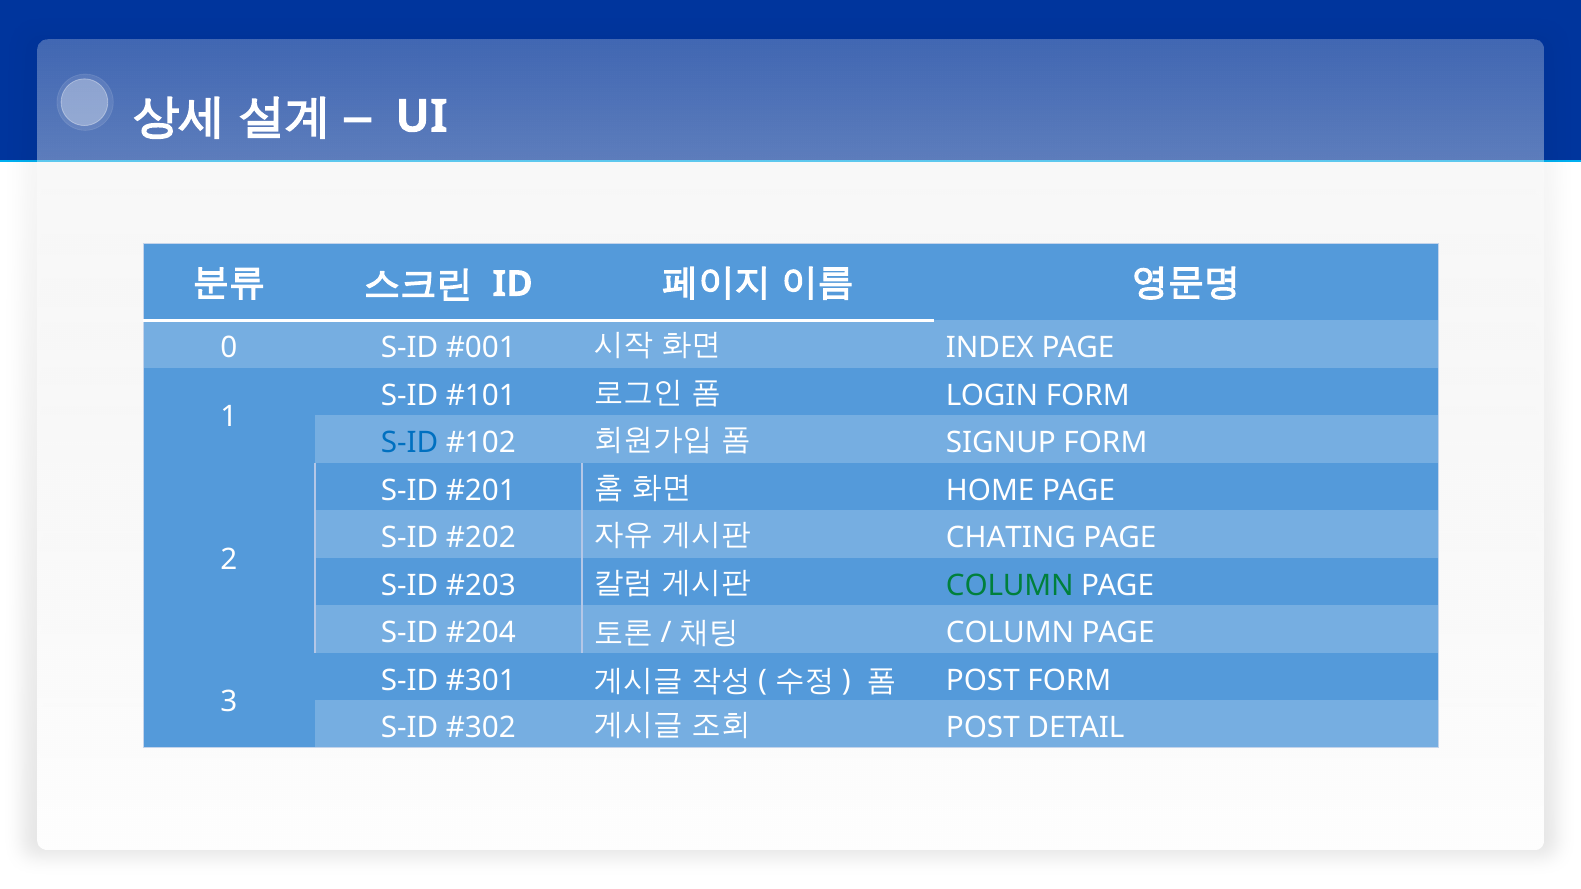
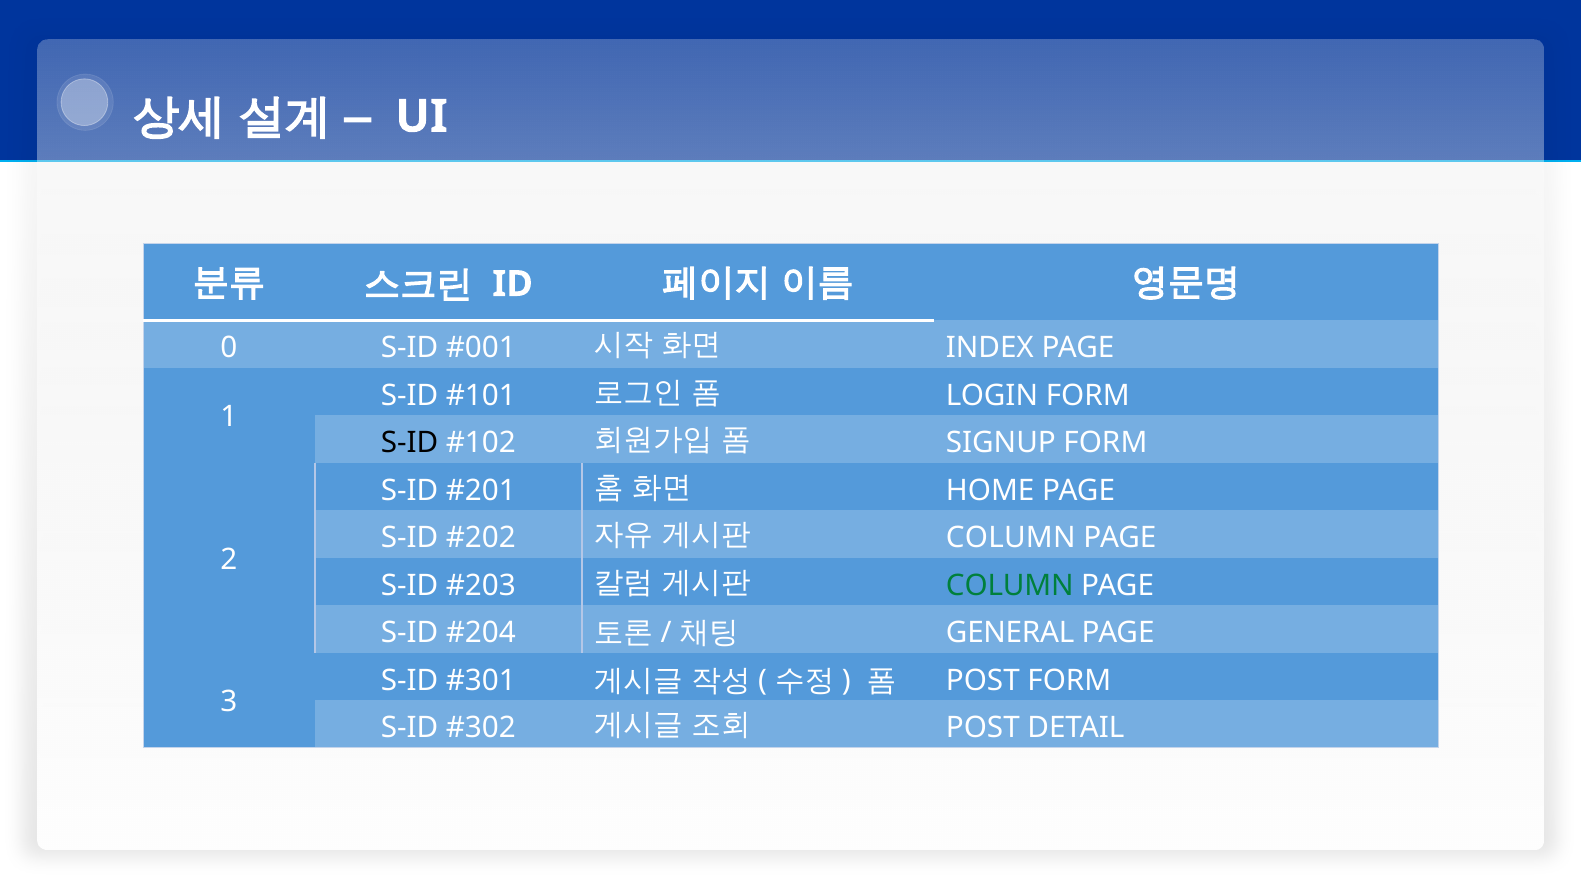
S-ID at (410, 443) colour: blue -> black
CHATING at (1011, 538): CHATING -> COLUMN
COLUMN at (1010, 633): COLUMN -> GENERAL
